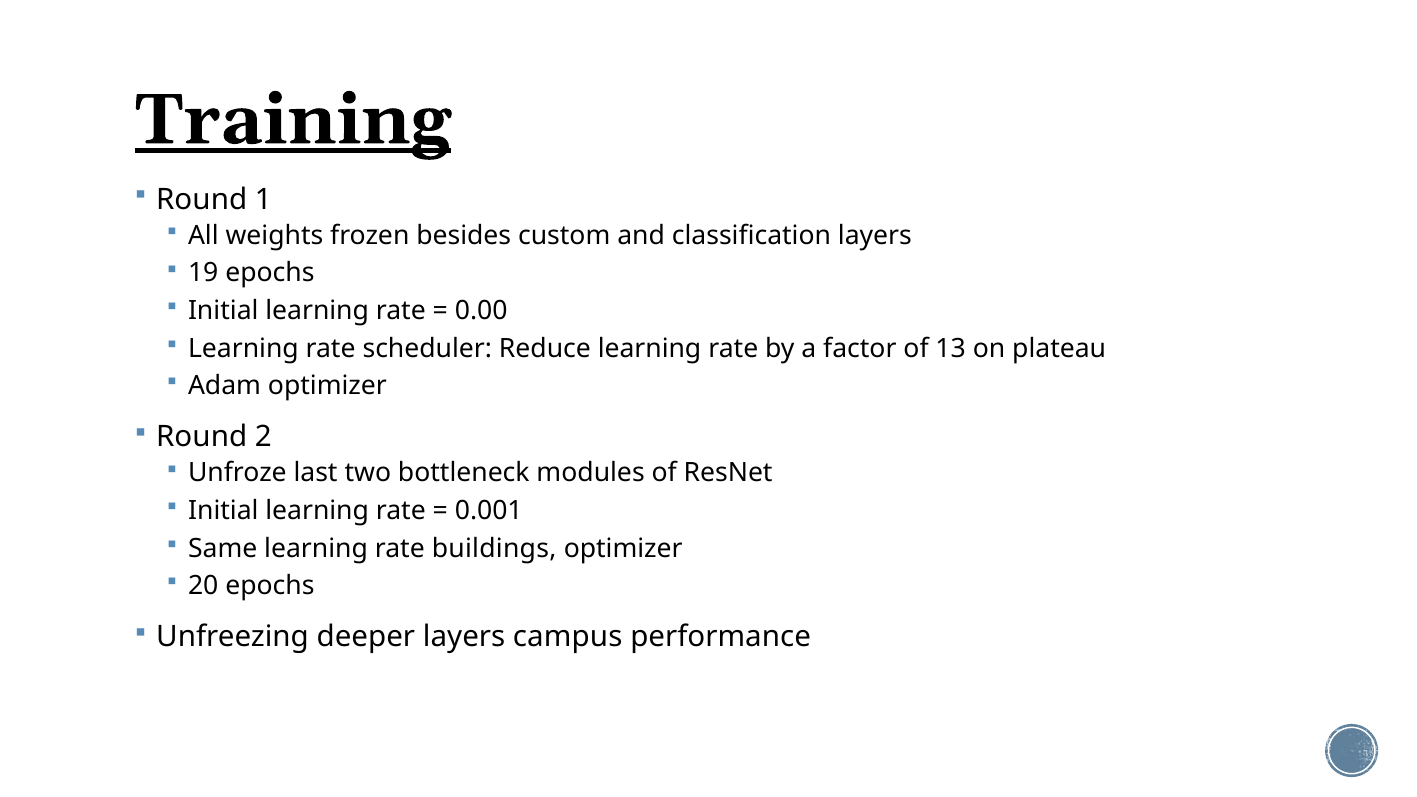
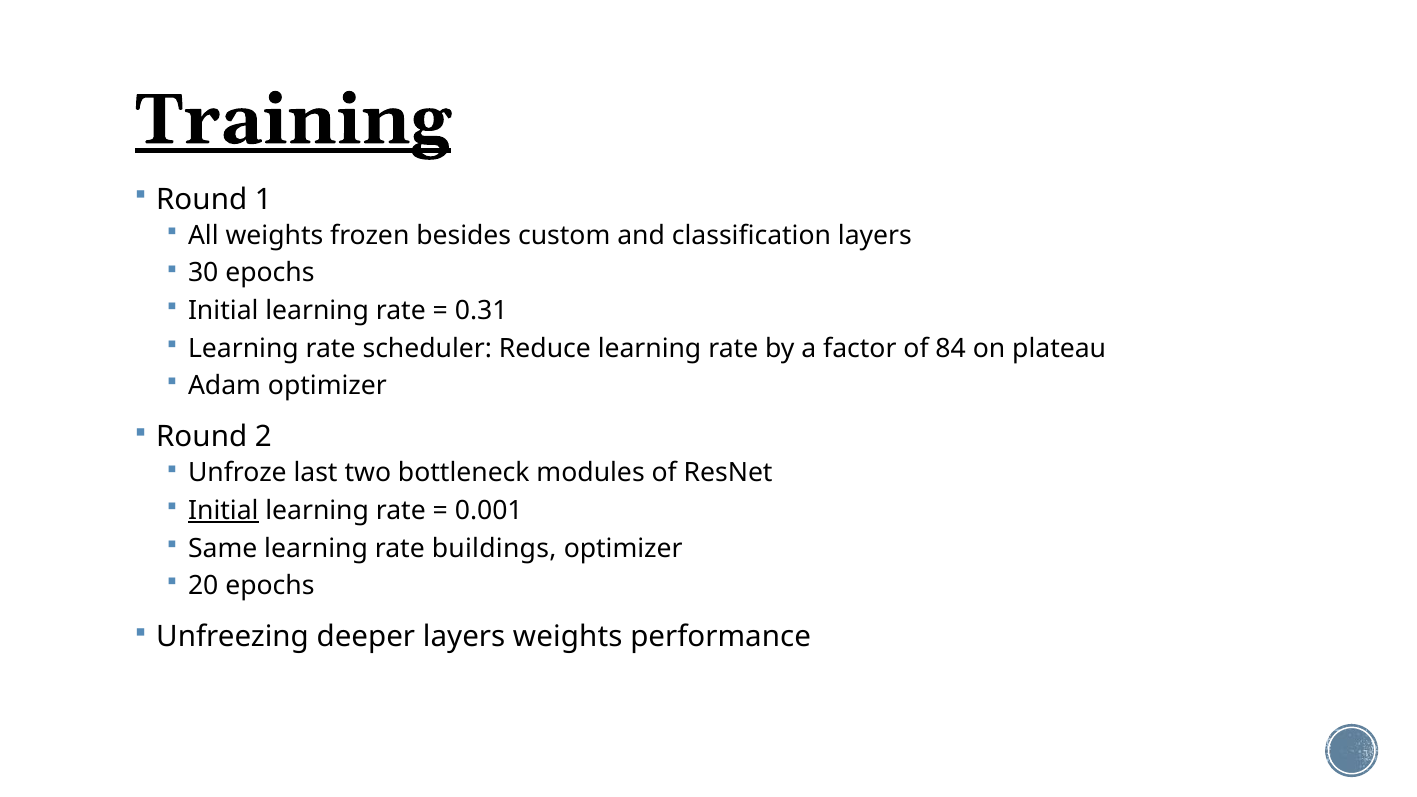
19: 19 -> 30
0.00: 0.00 -> 0.31
13: 13 -> 84
Initial at (223, 511) underline: none -> present
layers campus: campus -> weights
